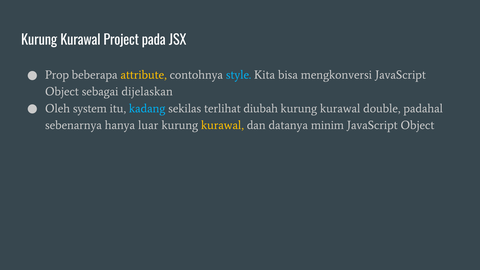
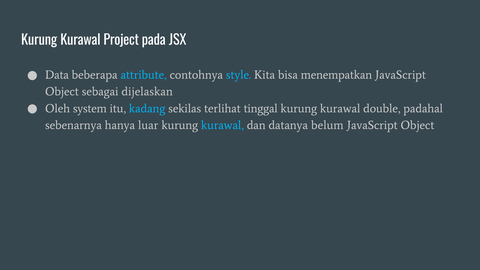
Prop: Prop -> Data
attribute colour: yellow -> light blue
mengkonversi: mengkonversi -> menempatkan
diubah: diubah -> tinggal
kurawal at (222, 125) colour: yellow -> light blue
minim: minim -> belum
